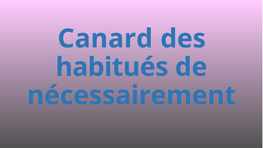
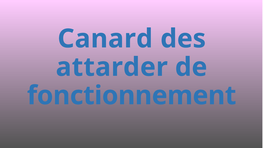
habitués: habitués -> attarder
nécessairement: nécessairement -> fonctionnement
